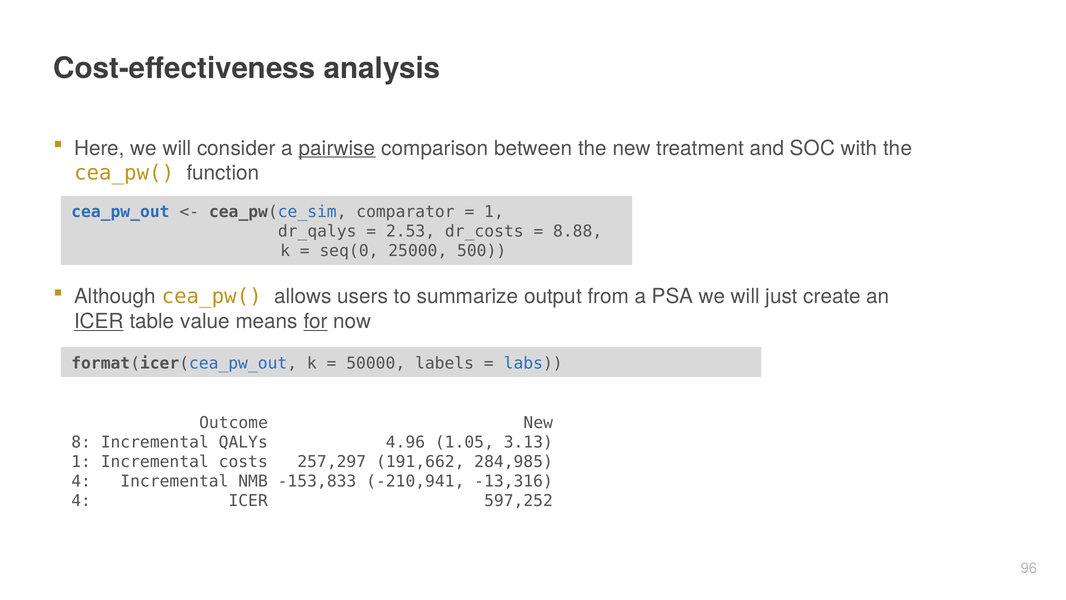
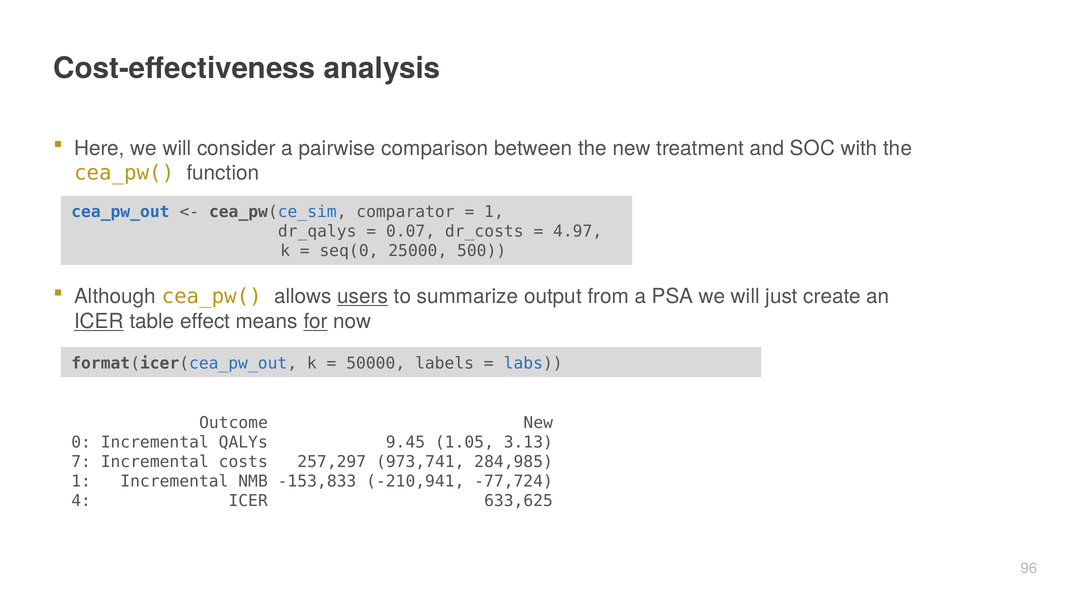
pairwise underline: present -> none
2.53: 2.53 -> 0.07
8.88: 8.88 -> 4.97
users underline: none -> present
value: value -> effect
8: 8 -> 0
4.96: 4.96 -> 9.45
1 at (81, 462): 1 -> 7
191,662: 191,662 -> 973,741
4 at (81, 481): 4 -> 1
-13,316: -13,316 -> -77,724
597,252: 597,252 -> 633,625
